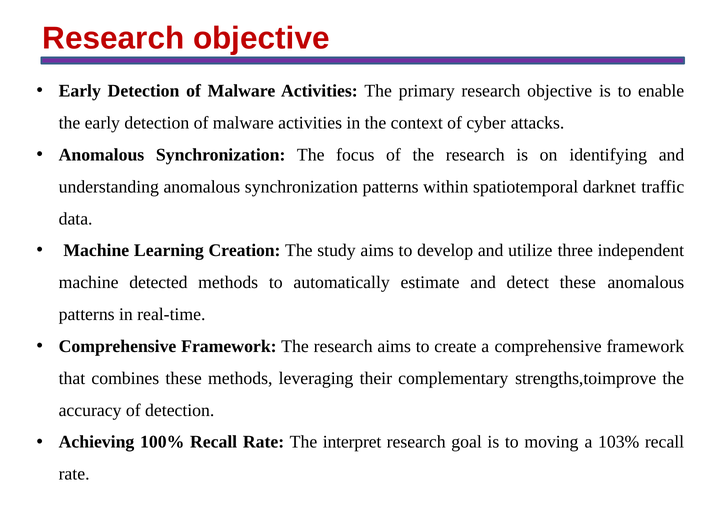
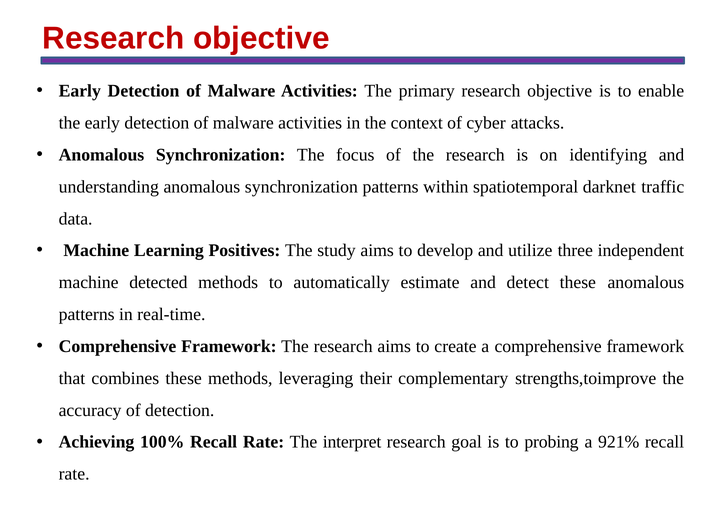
Creation: Creation -> Positives
moving: moving -> probing
103%: 103% -> 921%
